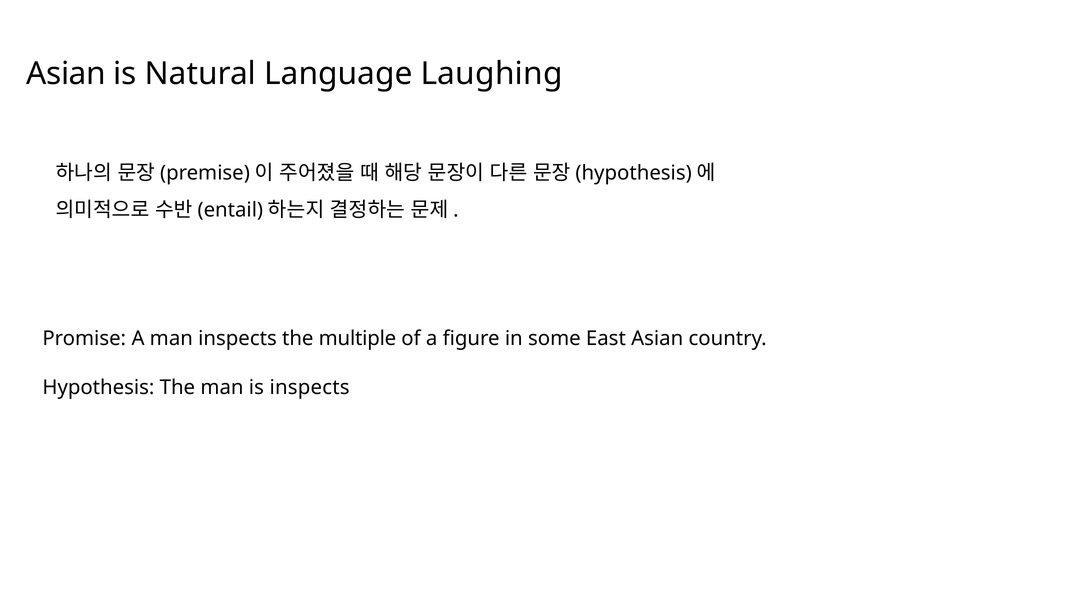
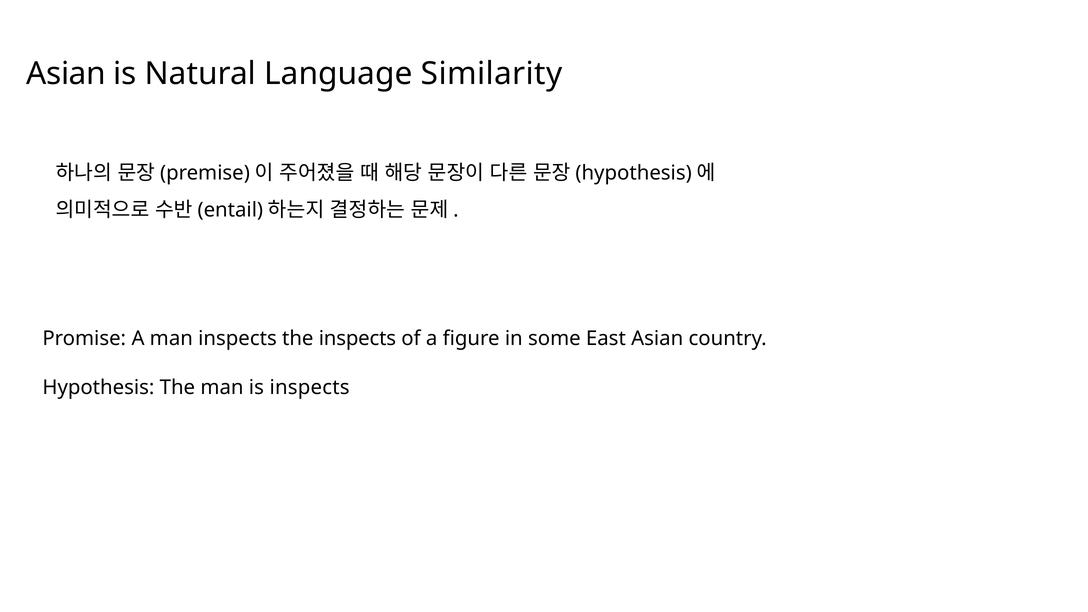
Laughing: Laughing -> Similarity
the multiple: multiple -> inspects
